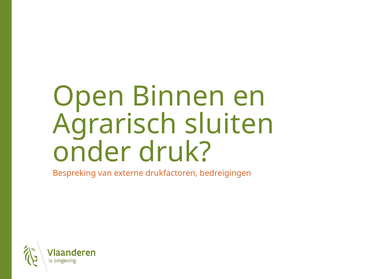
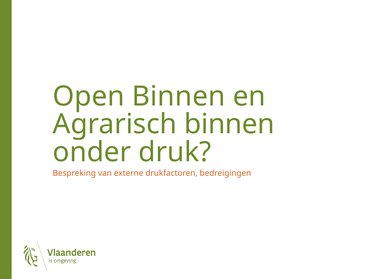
Agrarisch sluiten: sluiten -> binnen
